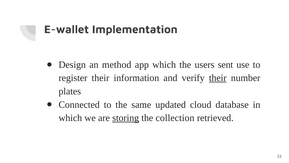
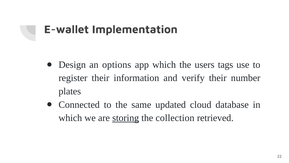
method: method -> options
sent: sent -> tags
their at (218, 78) underline: present -> none
